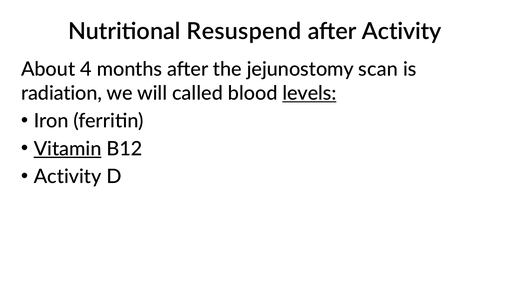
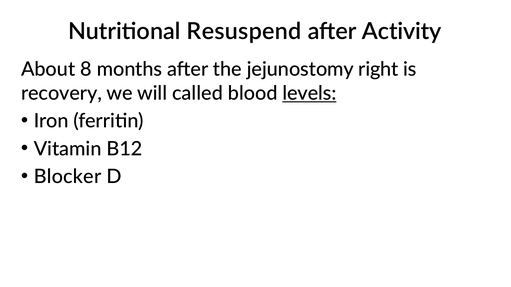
4: 4 -> 8
scan: scan -> right
radiation: radiation -> recovery
Vitamin underline: present -> none
Activity at (68, 177): Activity -> Blocker
